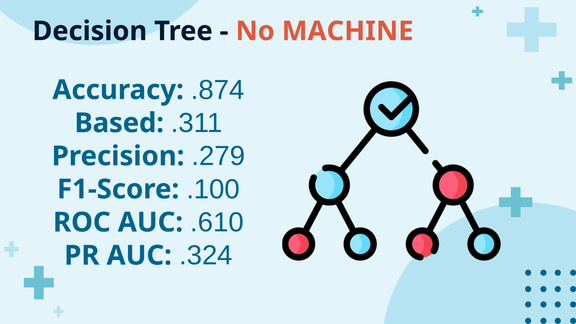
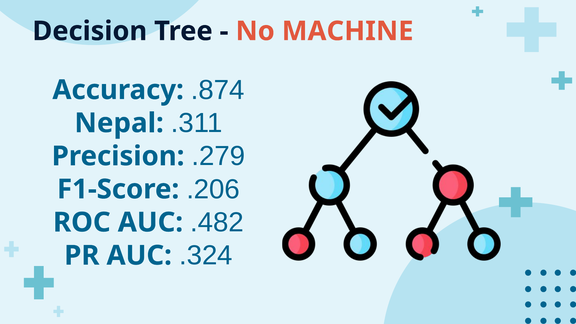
Based: Based -> Nepal
.100: .100 -> .206
.610: .610 -> .482
